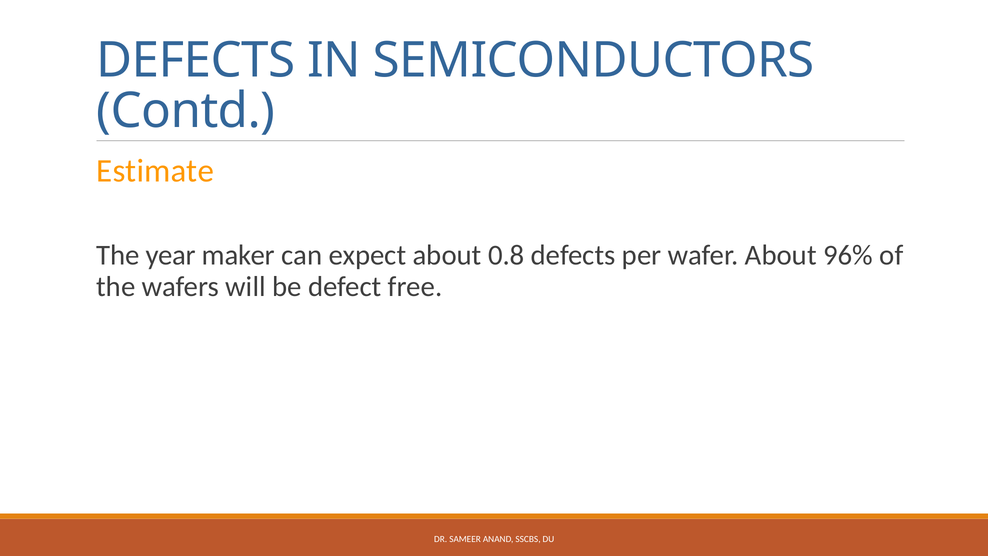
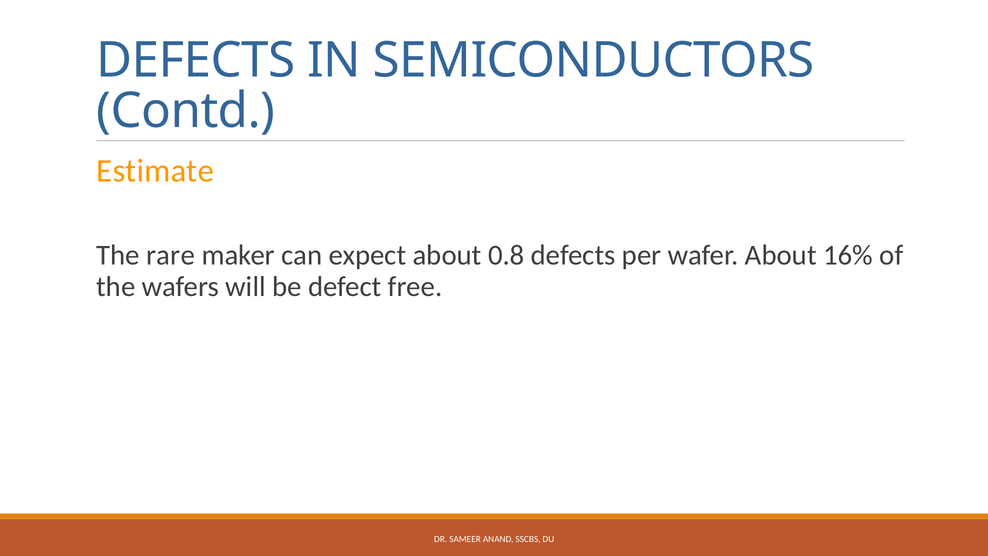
year: year -> rare
96%: 96% -> 16%
